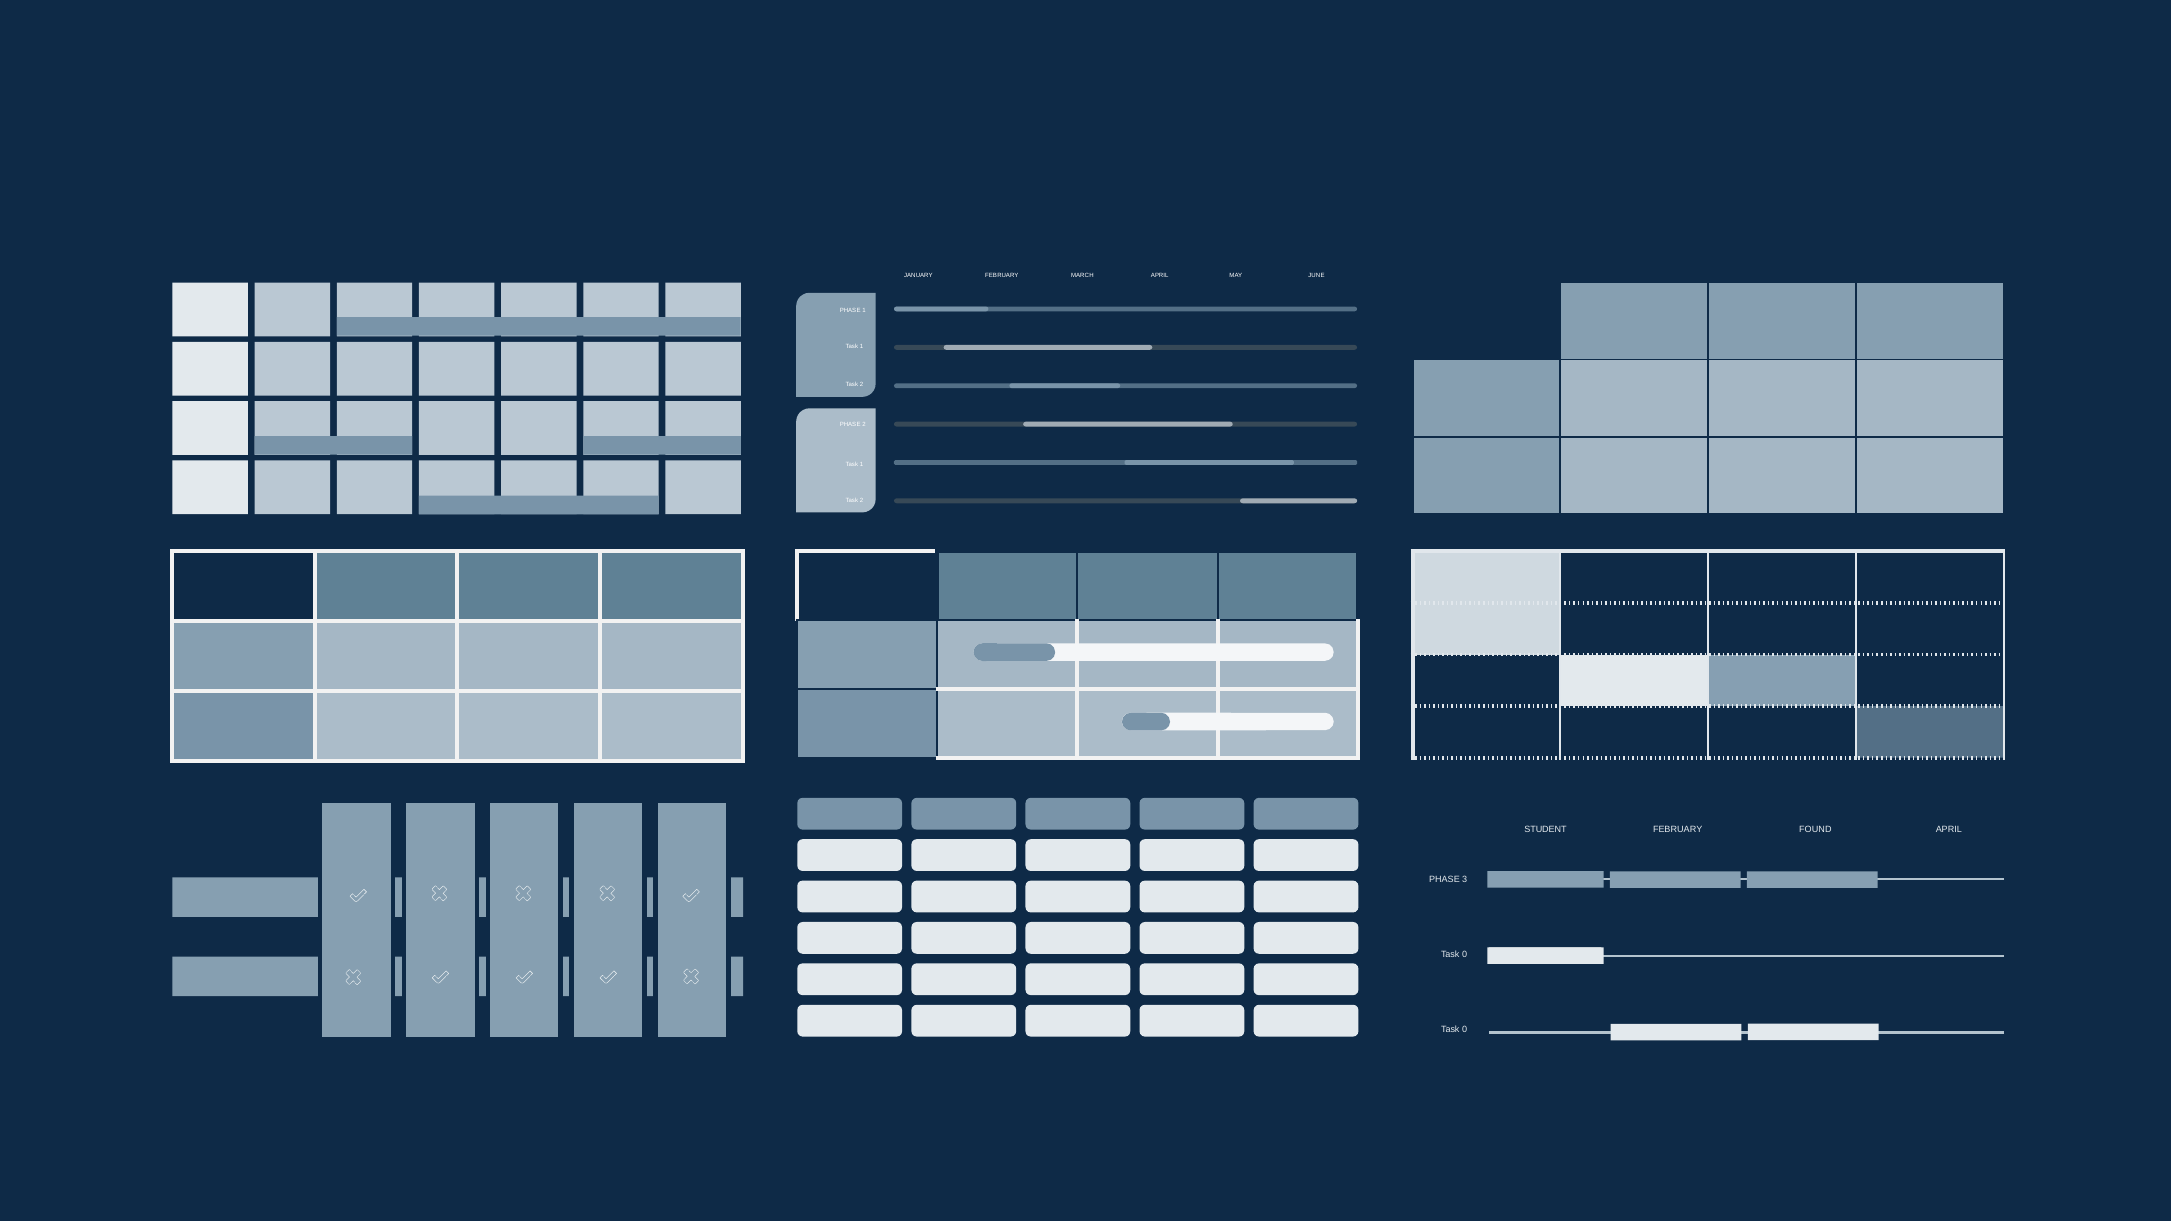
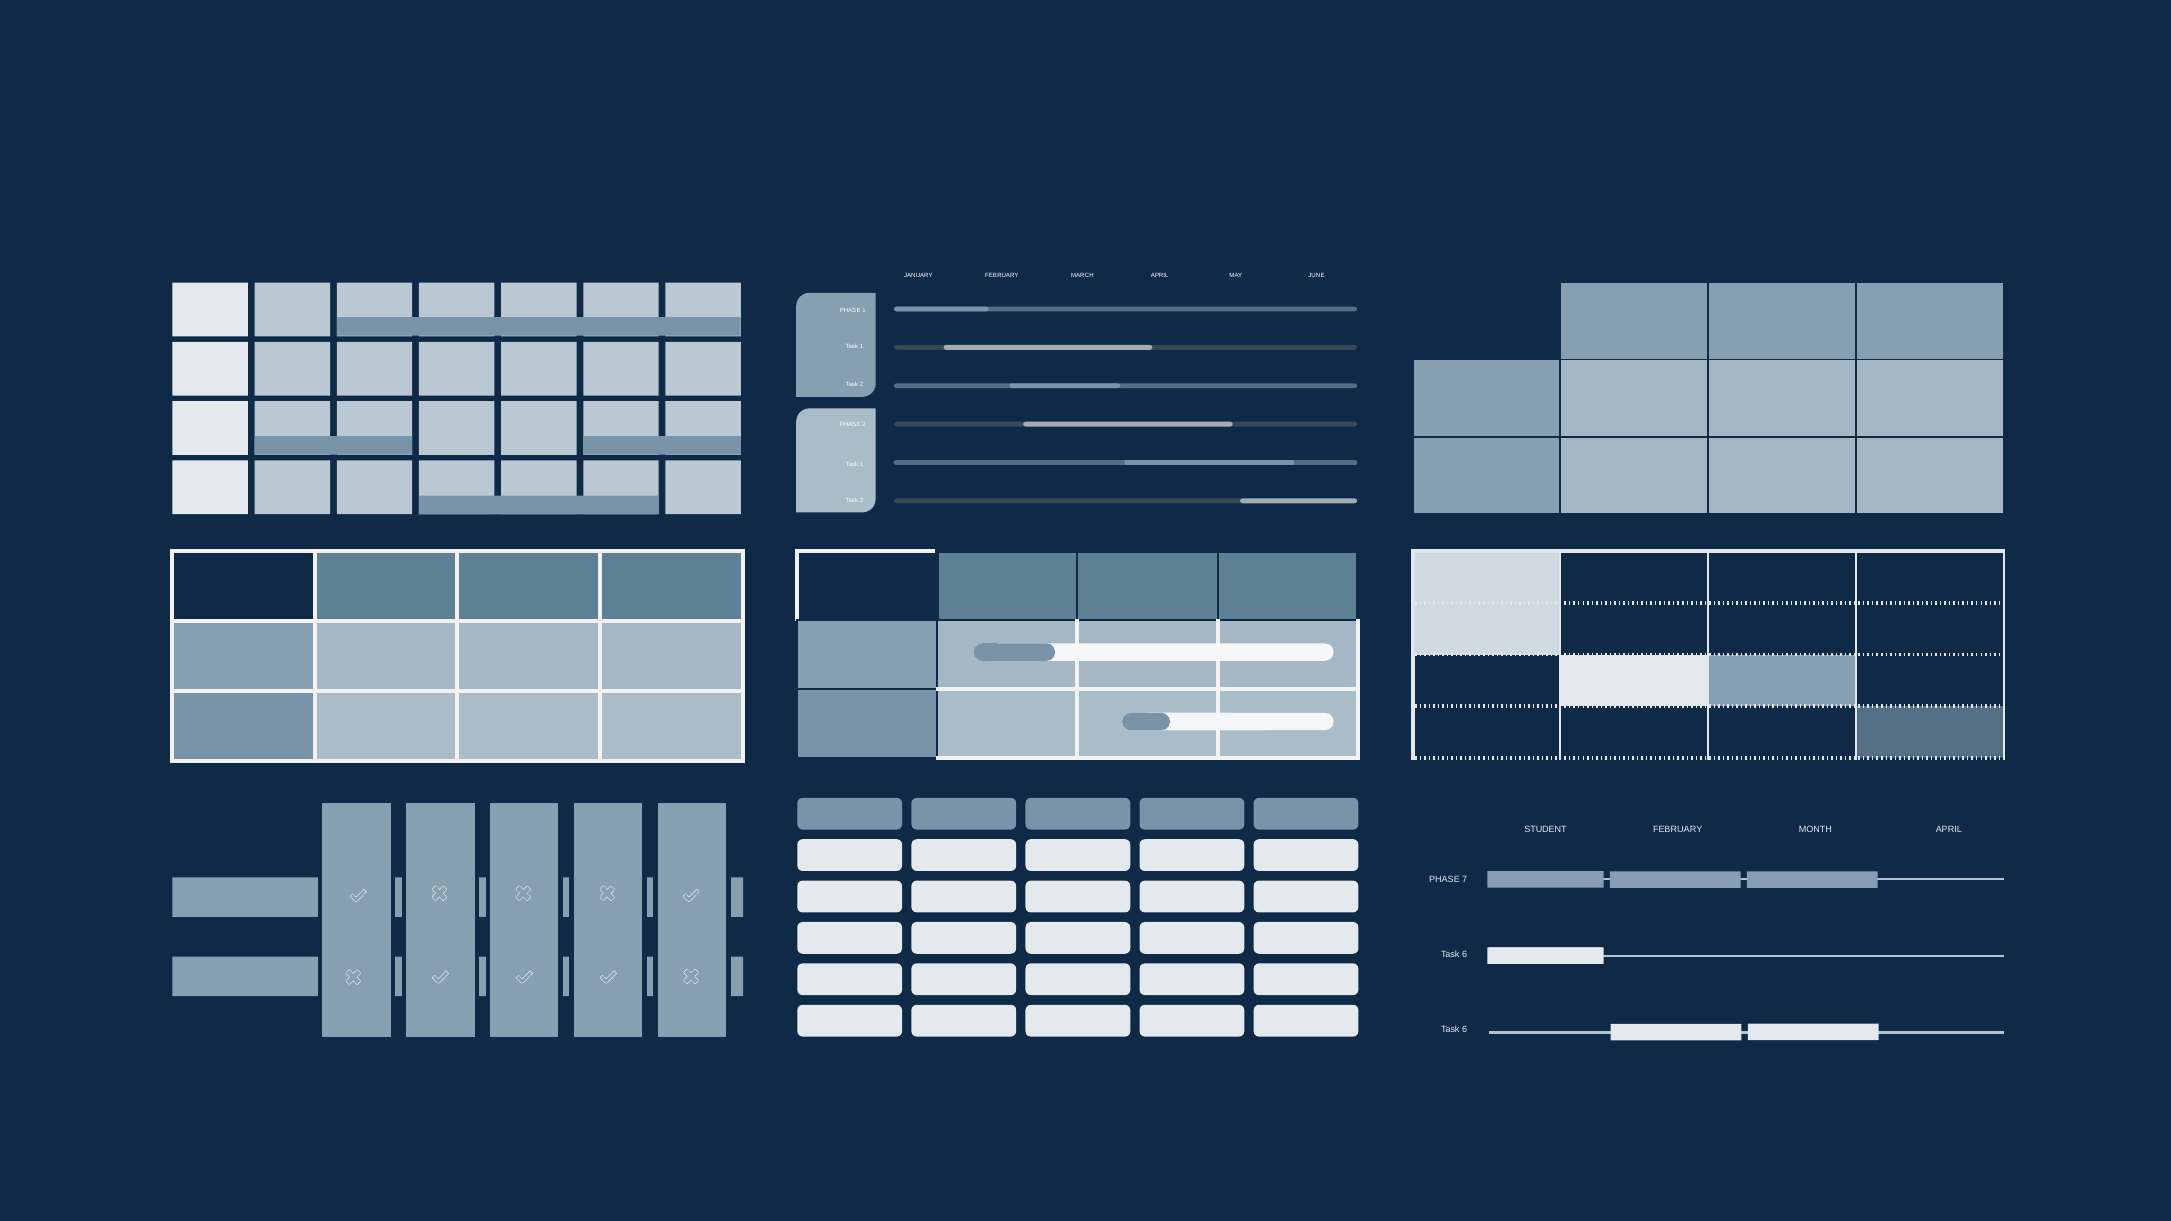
FOUND: FOUND -> MONTH
3: 3 -> 7
0 at (1465, 955): 0 -> 6
0 at (1465, 1030): 0 -> 6
